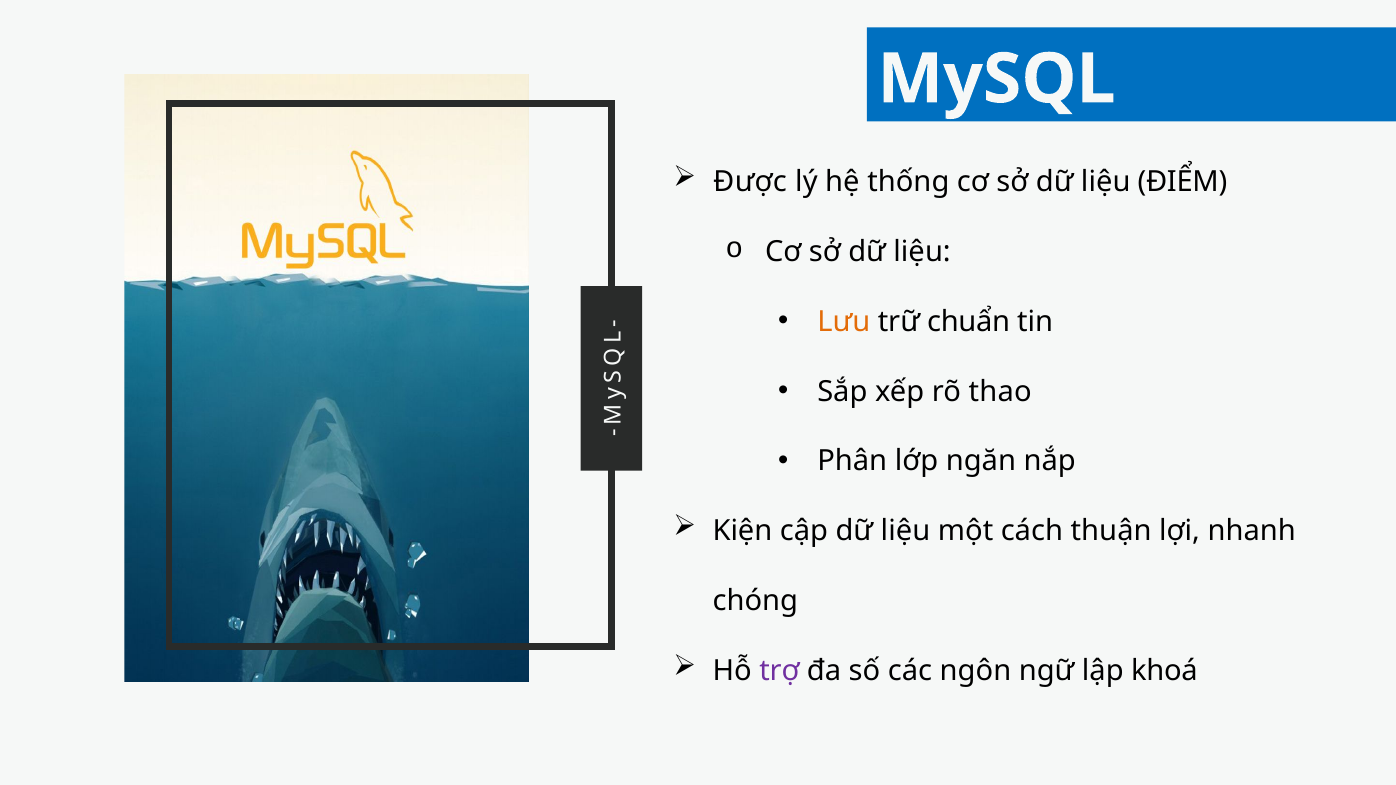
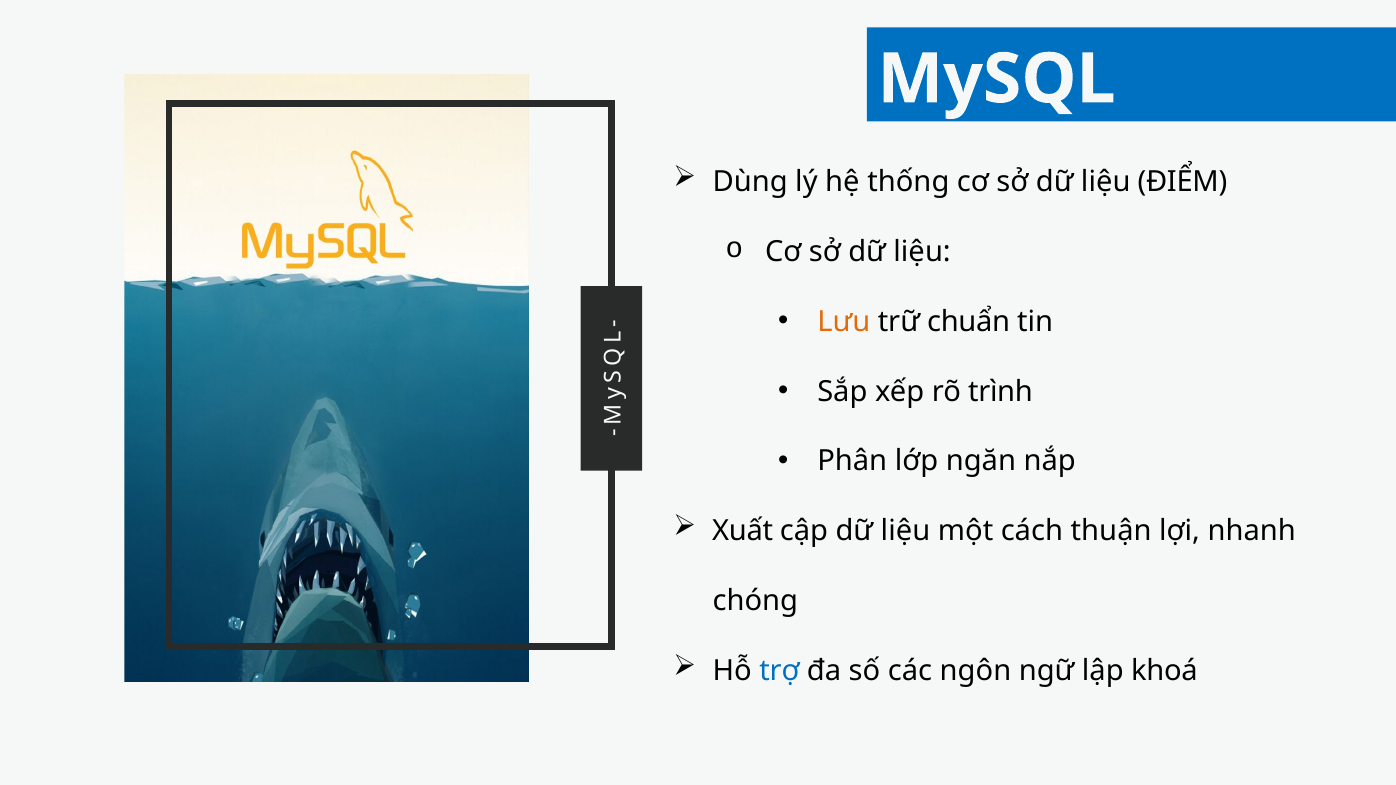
Được: Được -> Dùng
thao: thao -> trình
Kiện: Kiện -> Xuất
trợ colour: purple -> blue
